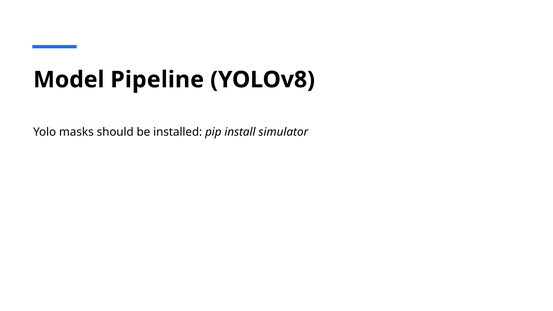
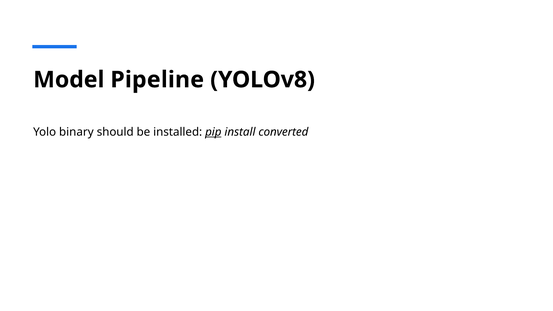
masks: masks -> binary
pip underline: none -> present
simulator: simulator -> converted
